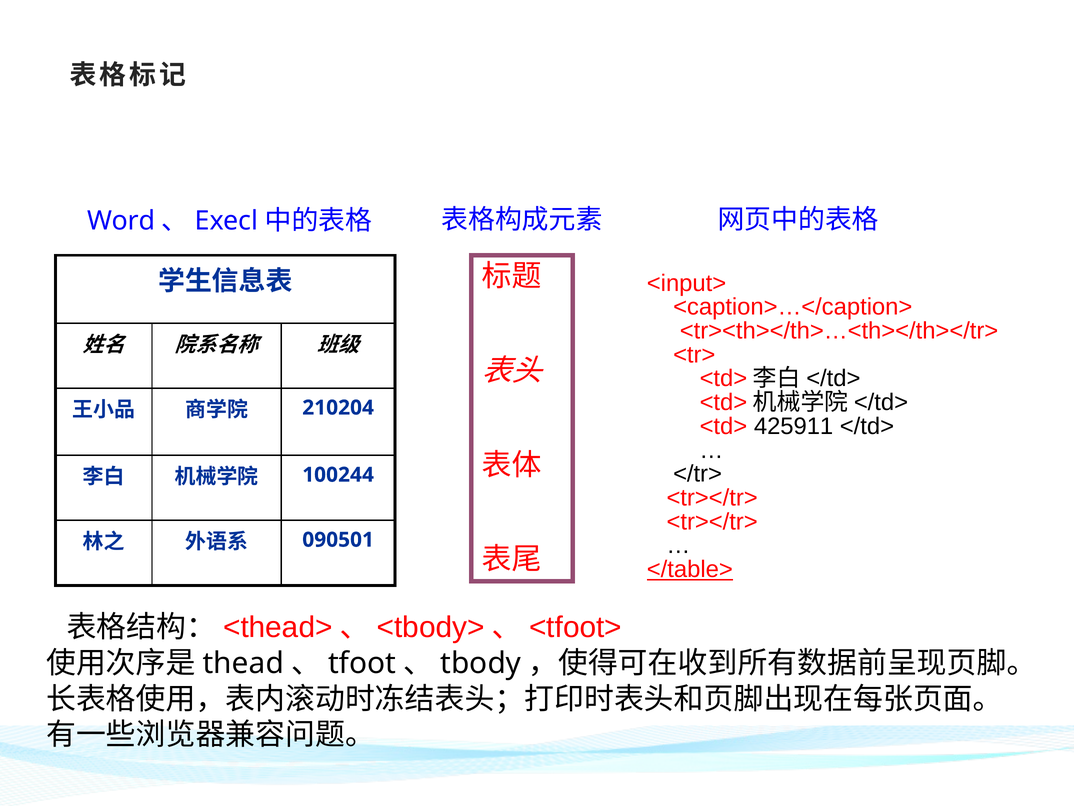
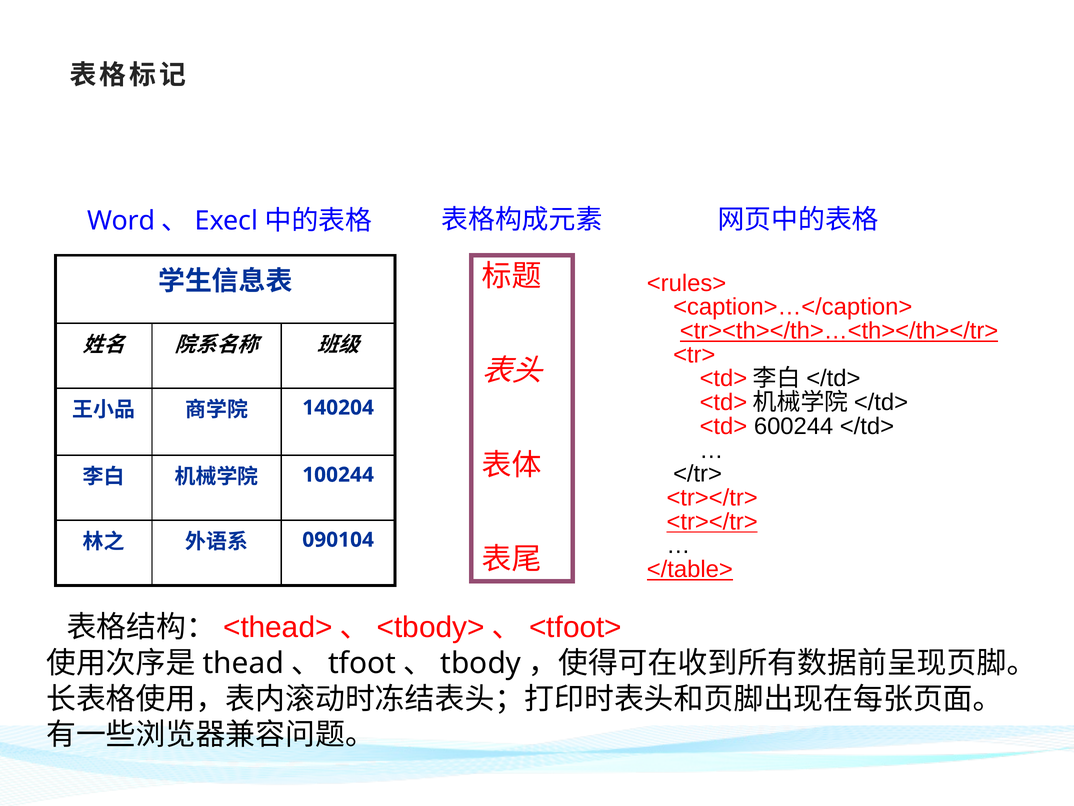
<input>: <input> -> <rules>
<tr><th></th>…<th></th></tr> underline: none -> present
210204: 210204 -> 140204
425911: 425911 -> 600244
<tr></tr> at (712, 521) underline: none -> present
090501: 090501 -> 090104
